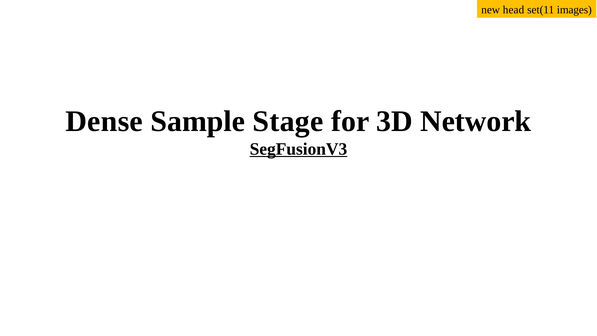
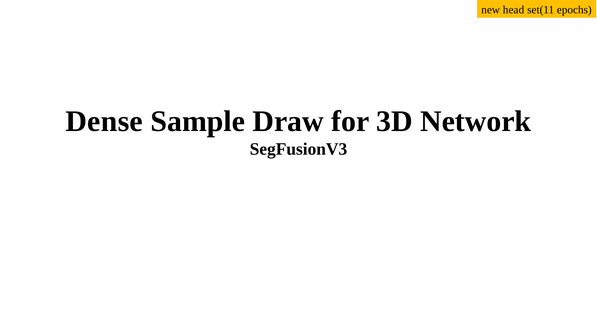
images: images -> epochs
Stage: Stage -> Draw
SegFusionV3 underline: present -> none
